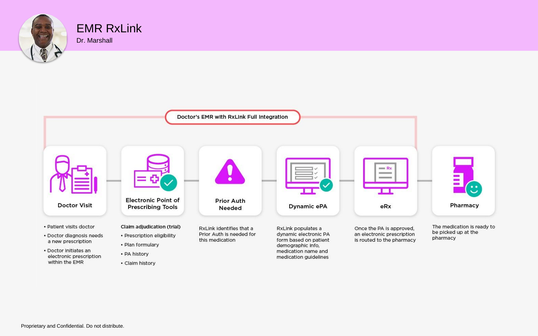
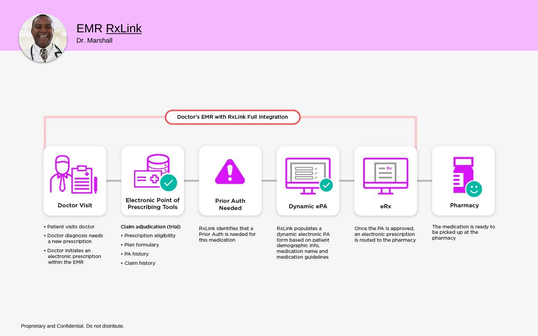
RxLink underline: none -> present
